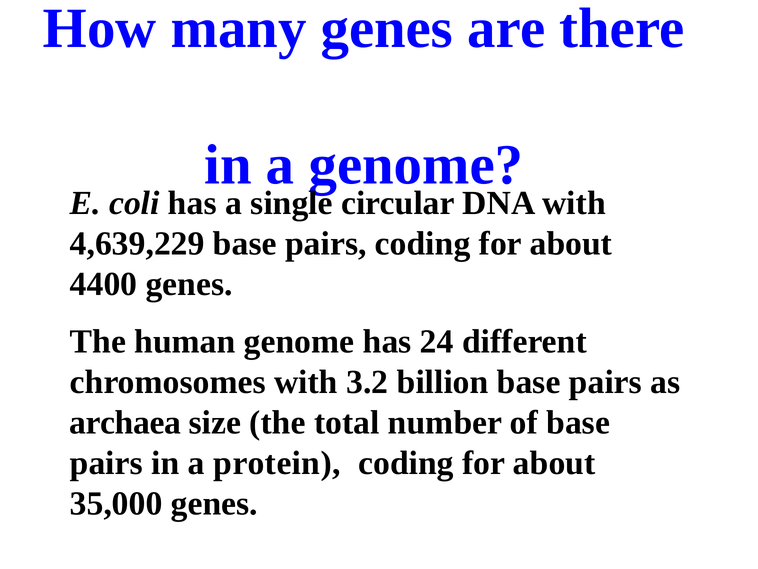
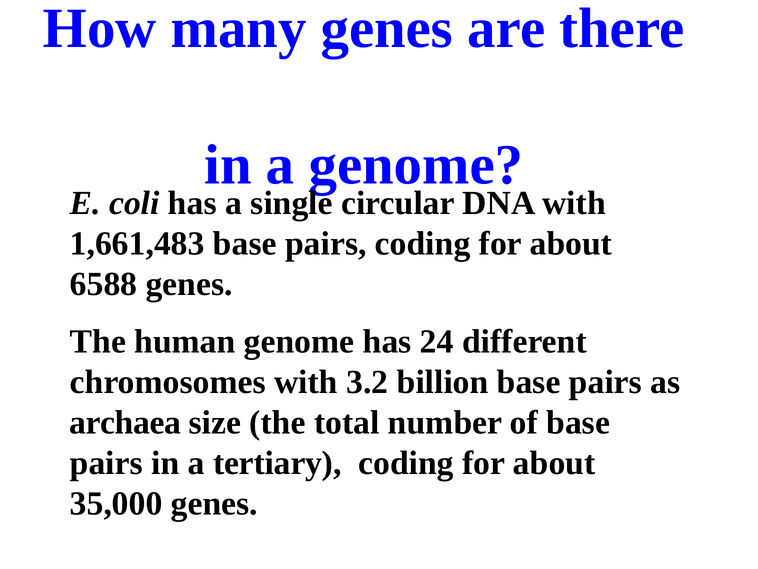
4,639,229: 4,639,229 -> 1,661,483
4400: 4400 -> 6588
protein: protein -> tertiary
